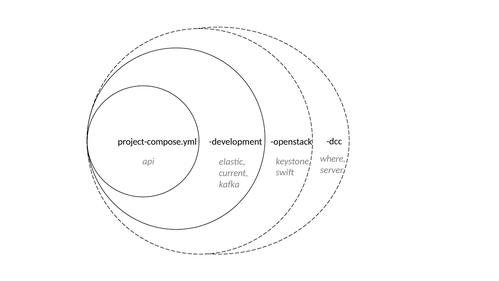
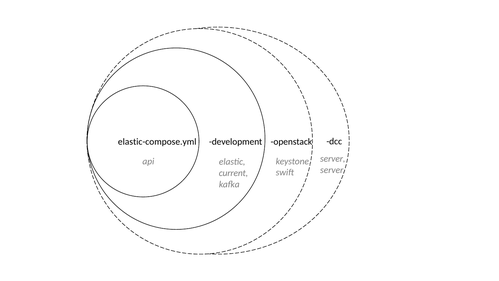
project-compose.yml: project-compose.yml -> elastic-compose.yml
where at (333, 159): where -> server
